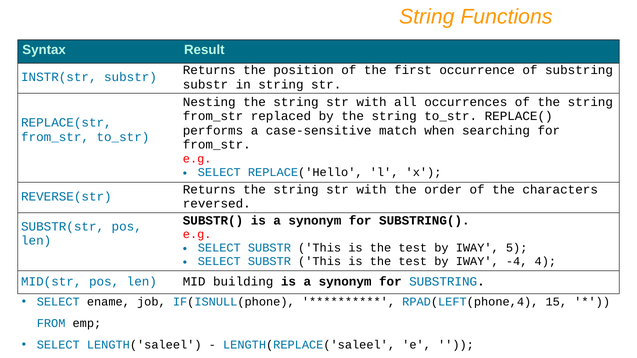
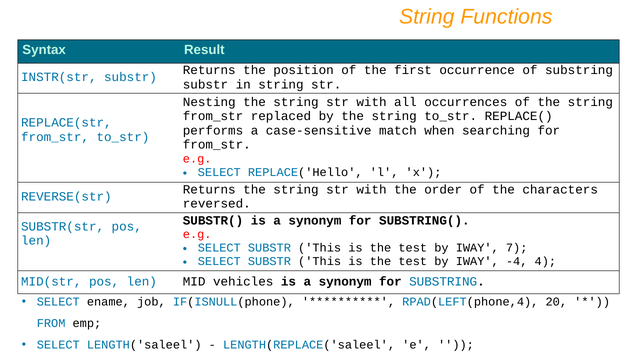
5: 5 -> 7
building: building -> vehicles
15: 15 -> 20
